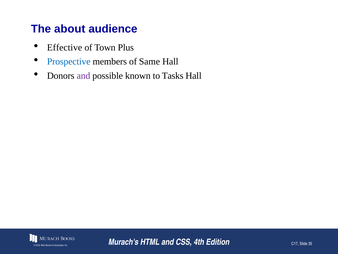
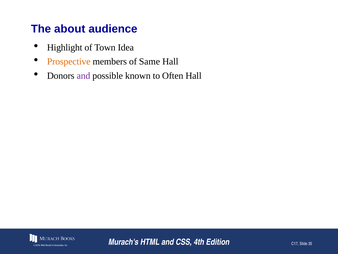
Effective: Effective -> Highlight
Plus: Plus -> Idea
Prospective colour: blue -> orange
Tasks: Tasks -> Often
